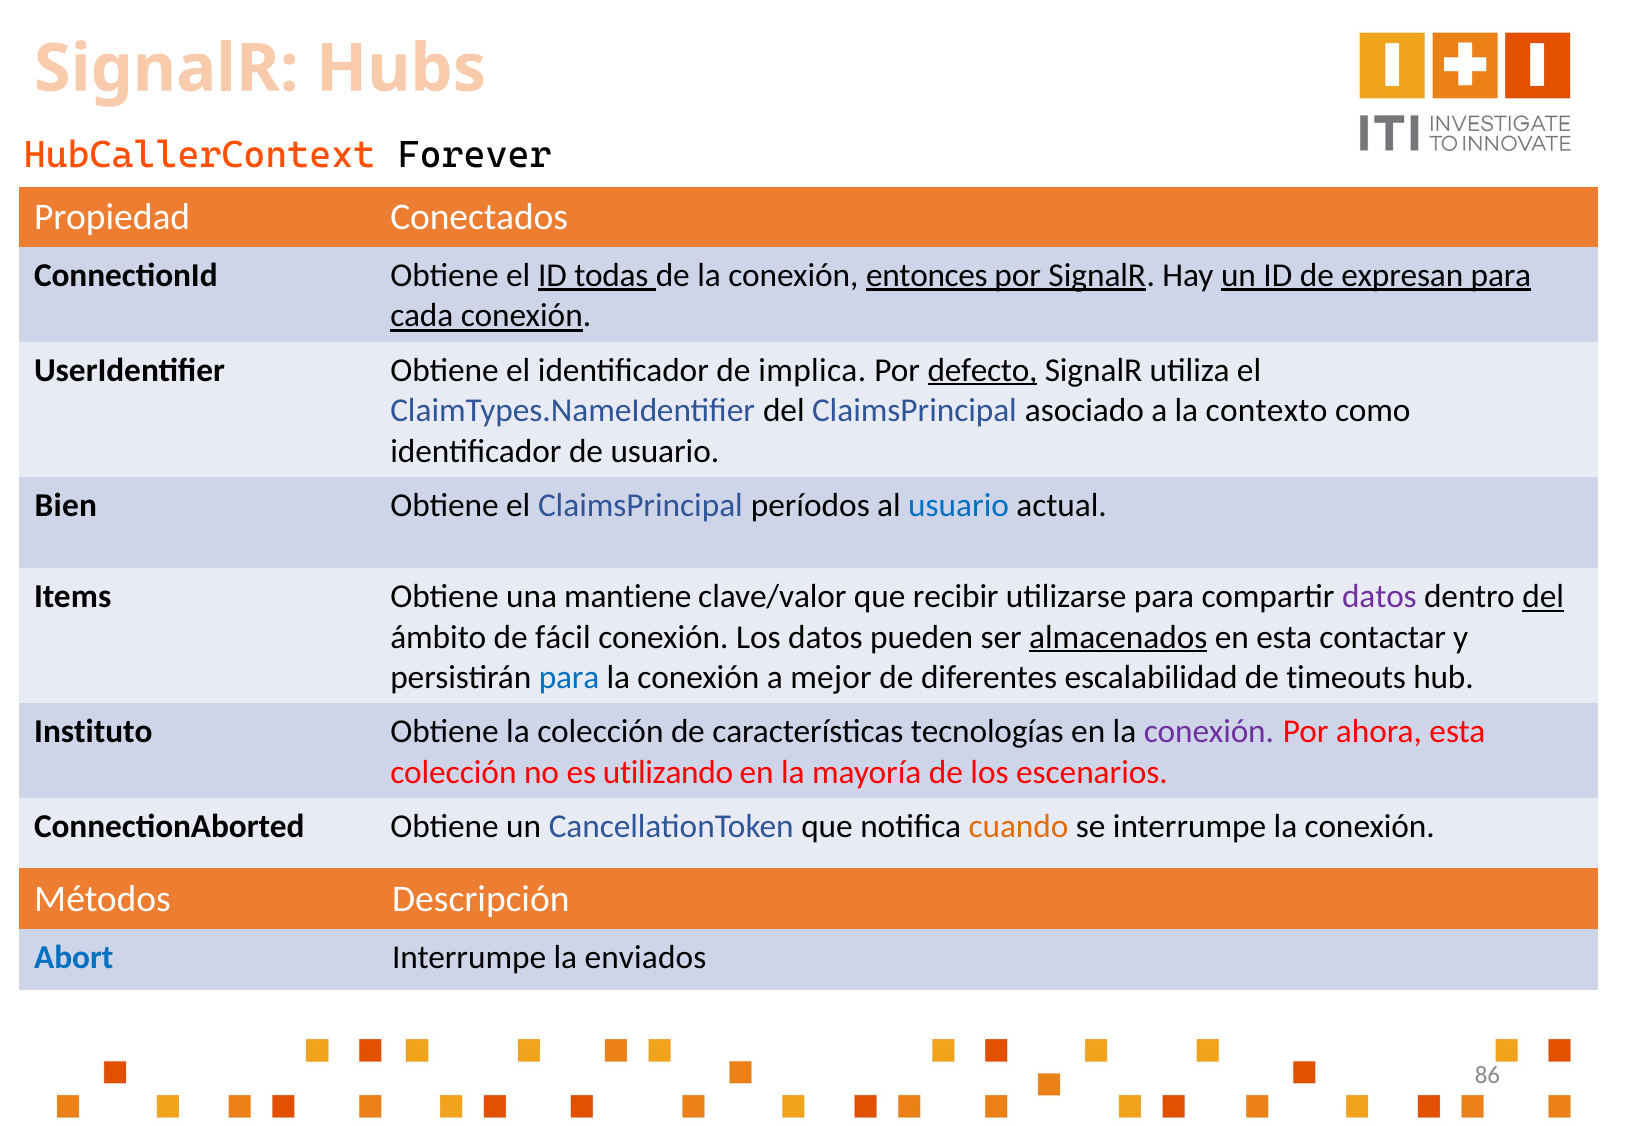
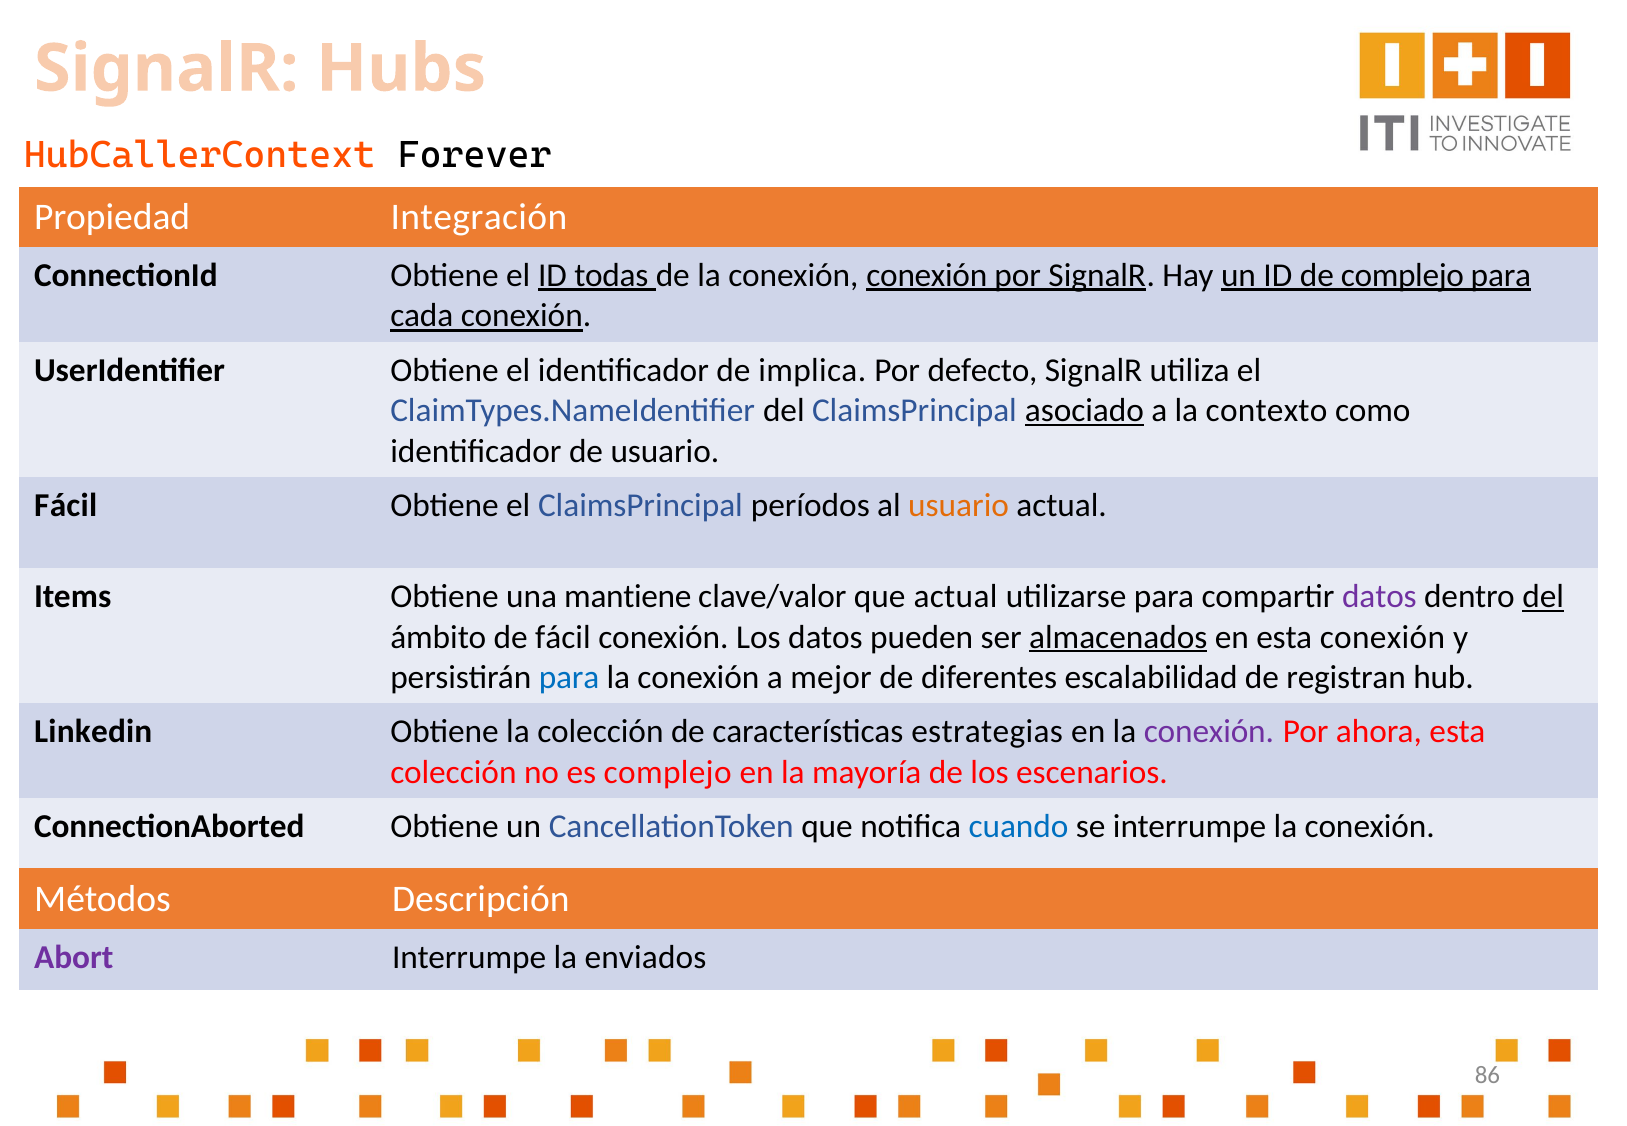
Conectados: Conectados -> Integración
conexión entonces: entonces -> conexión
de expresan: expresan -> complejo
defecto underline: present -> none
asociado underline: none -> present
Bien at (66, 505): Bien -> Fácil
usuario at (959, 505) colour: blue -> orange
que recibir: recibir -> actual
esta contactar: contactar -> conexión
timeouts: timeouts -> registran
Instituto: Instituto -> Linkedin
tecnologías: tecnologías -> estrategias
es utilizando: utilizando -> complejo
cuando colour: orange -> blue
Abort colour: blue -> purple
